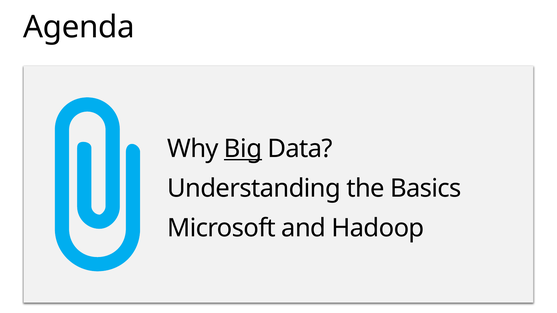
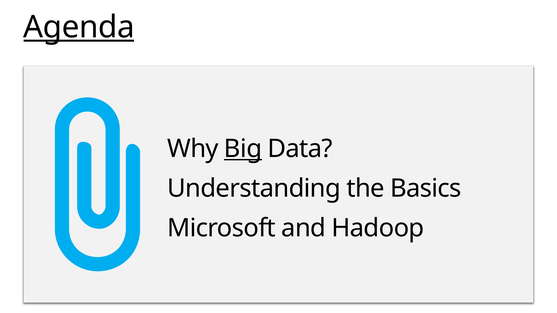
Agenda underline: none -> present
